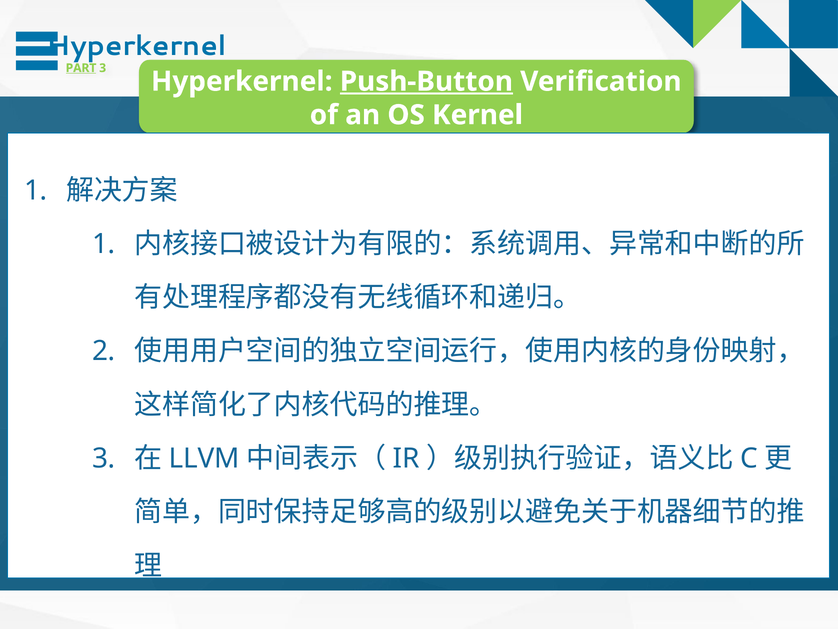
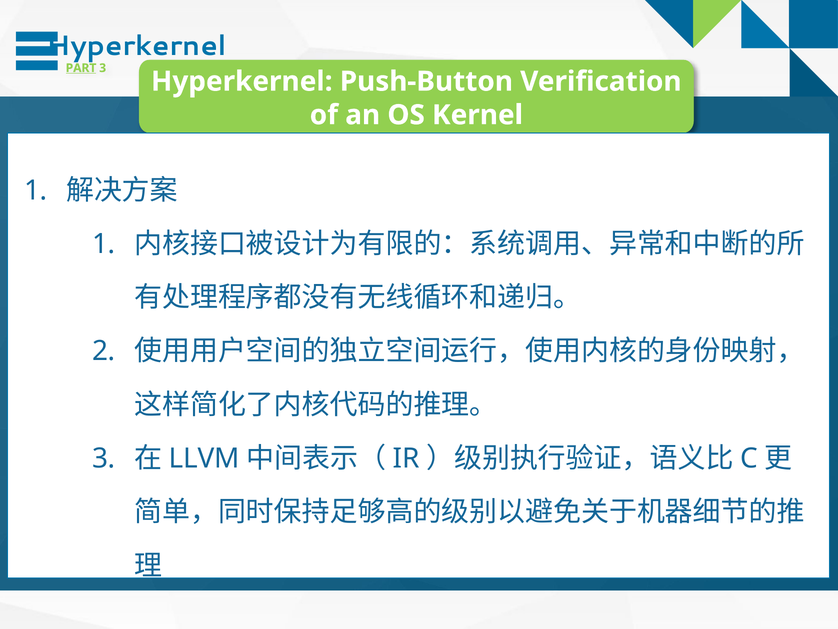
Push-Button underline: present -> none
